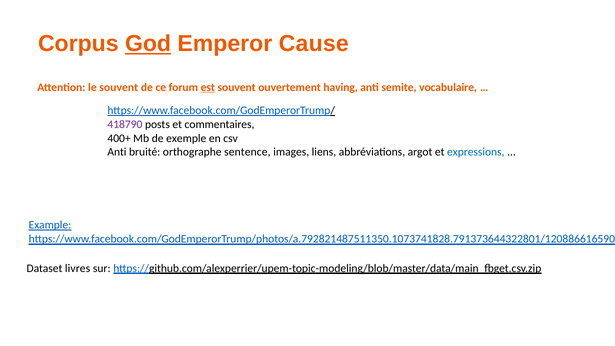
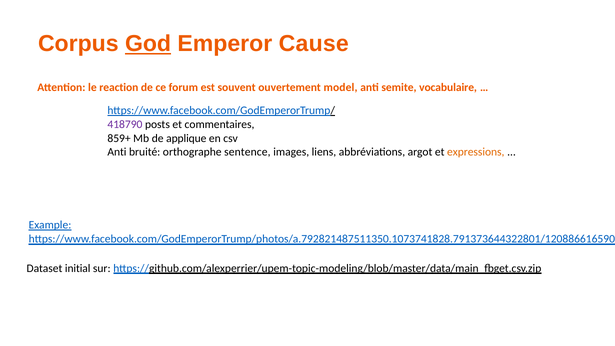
le souvent: souvent -> reaction
est underline: present -> none
having: having -> model
400+: 400+ -> 859+
exemple: exemple -> applique
expressions colour: blue -> orange
livres: livres -> initial
